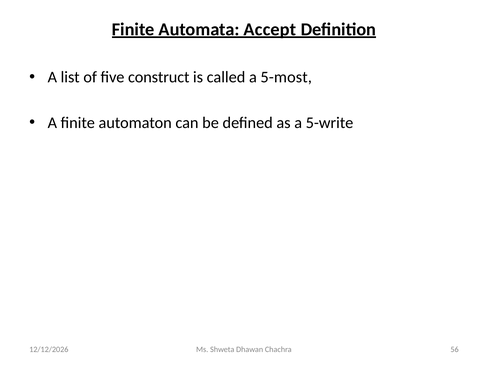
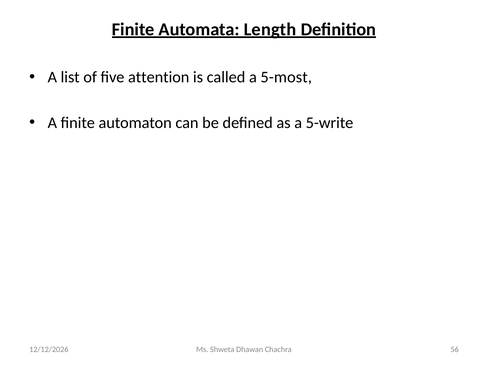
Accept: Accept -> Length
construct: construct -> attention
